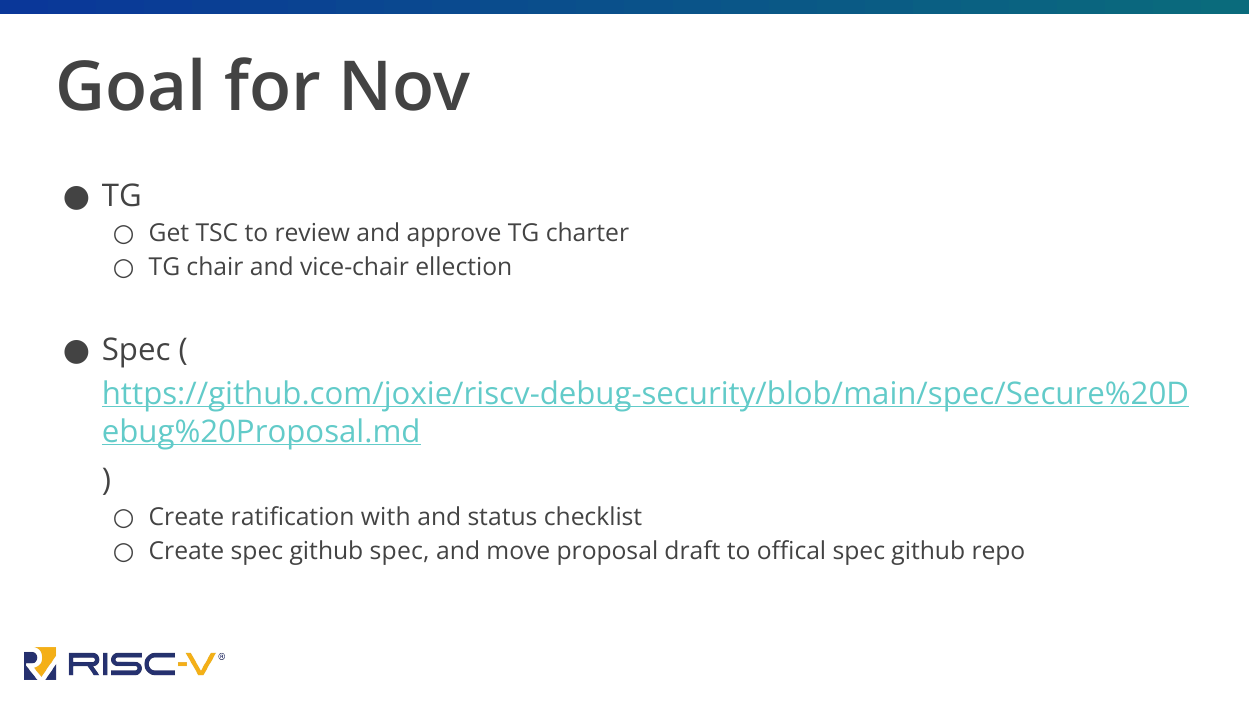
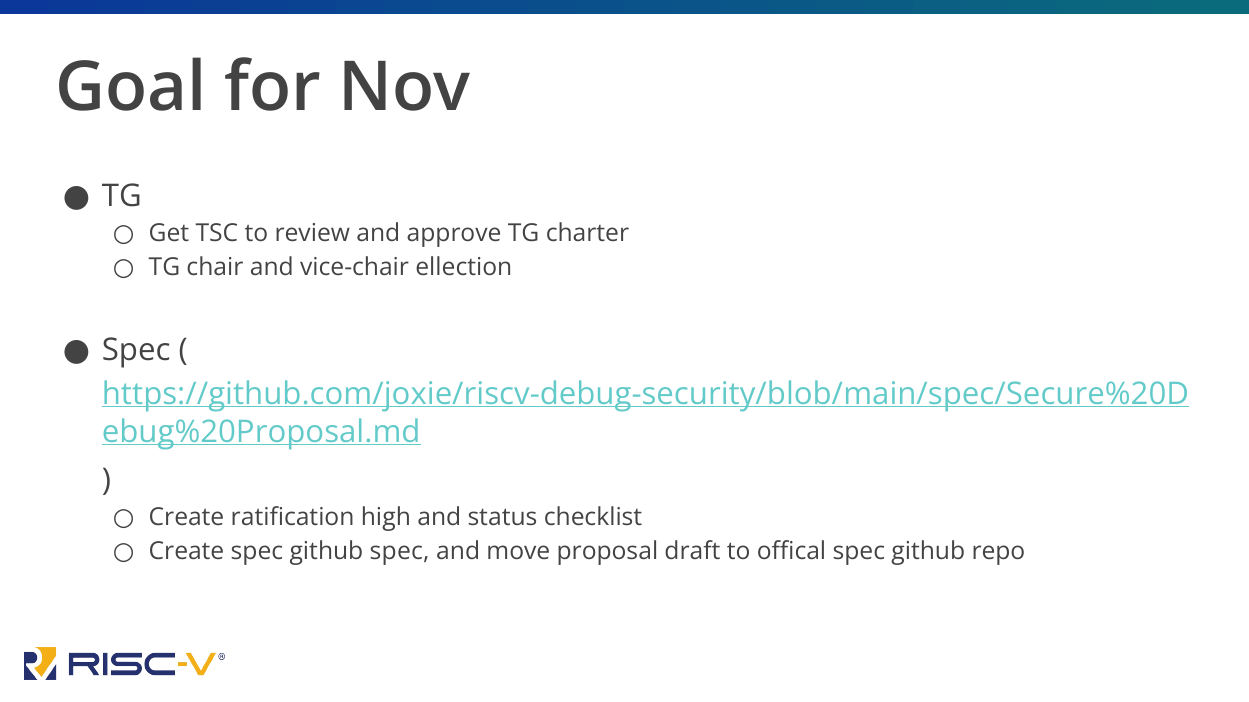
with: with -> high
